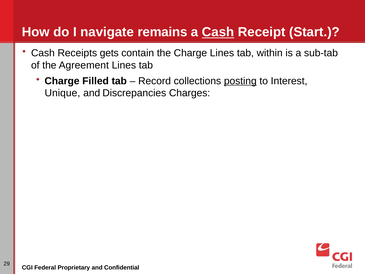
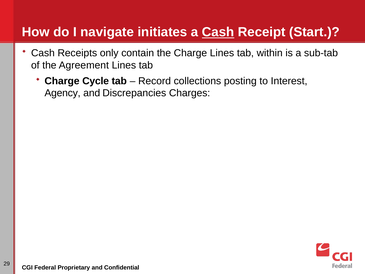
remains: remains -> initiates
gets: gets -> only
Filled: Filled -> Cycle
posting underline: present -> none
Unique: Unique -> Agency
